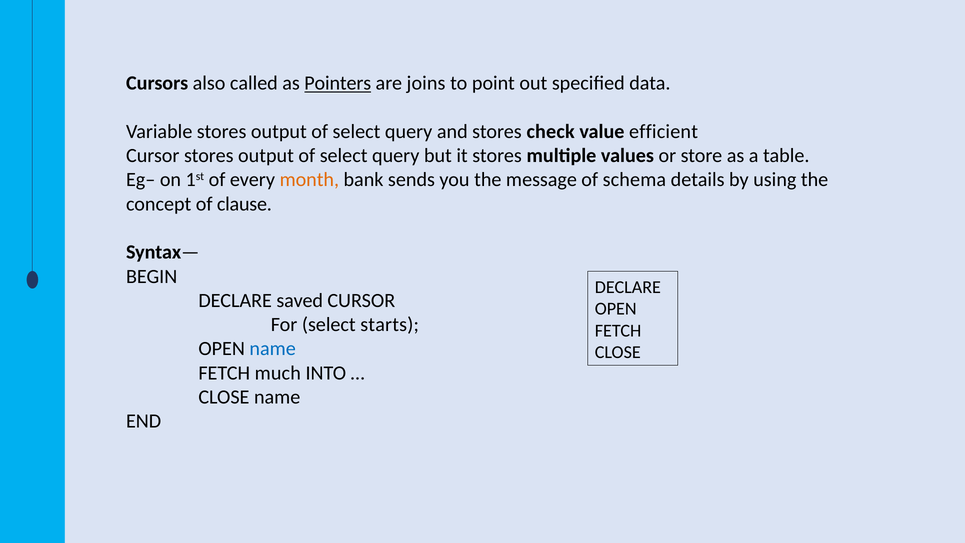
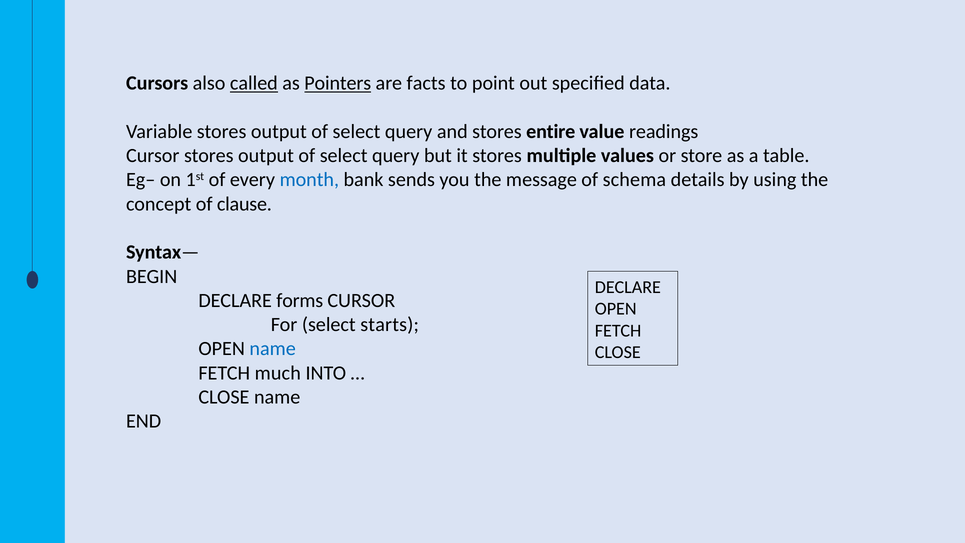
called underline: none -> present
joins: joins -> facts
check: check -> entire
efficient: efficient -> readings
month colour: orange -> blue
saved: saved -> forms
